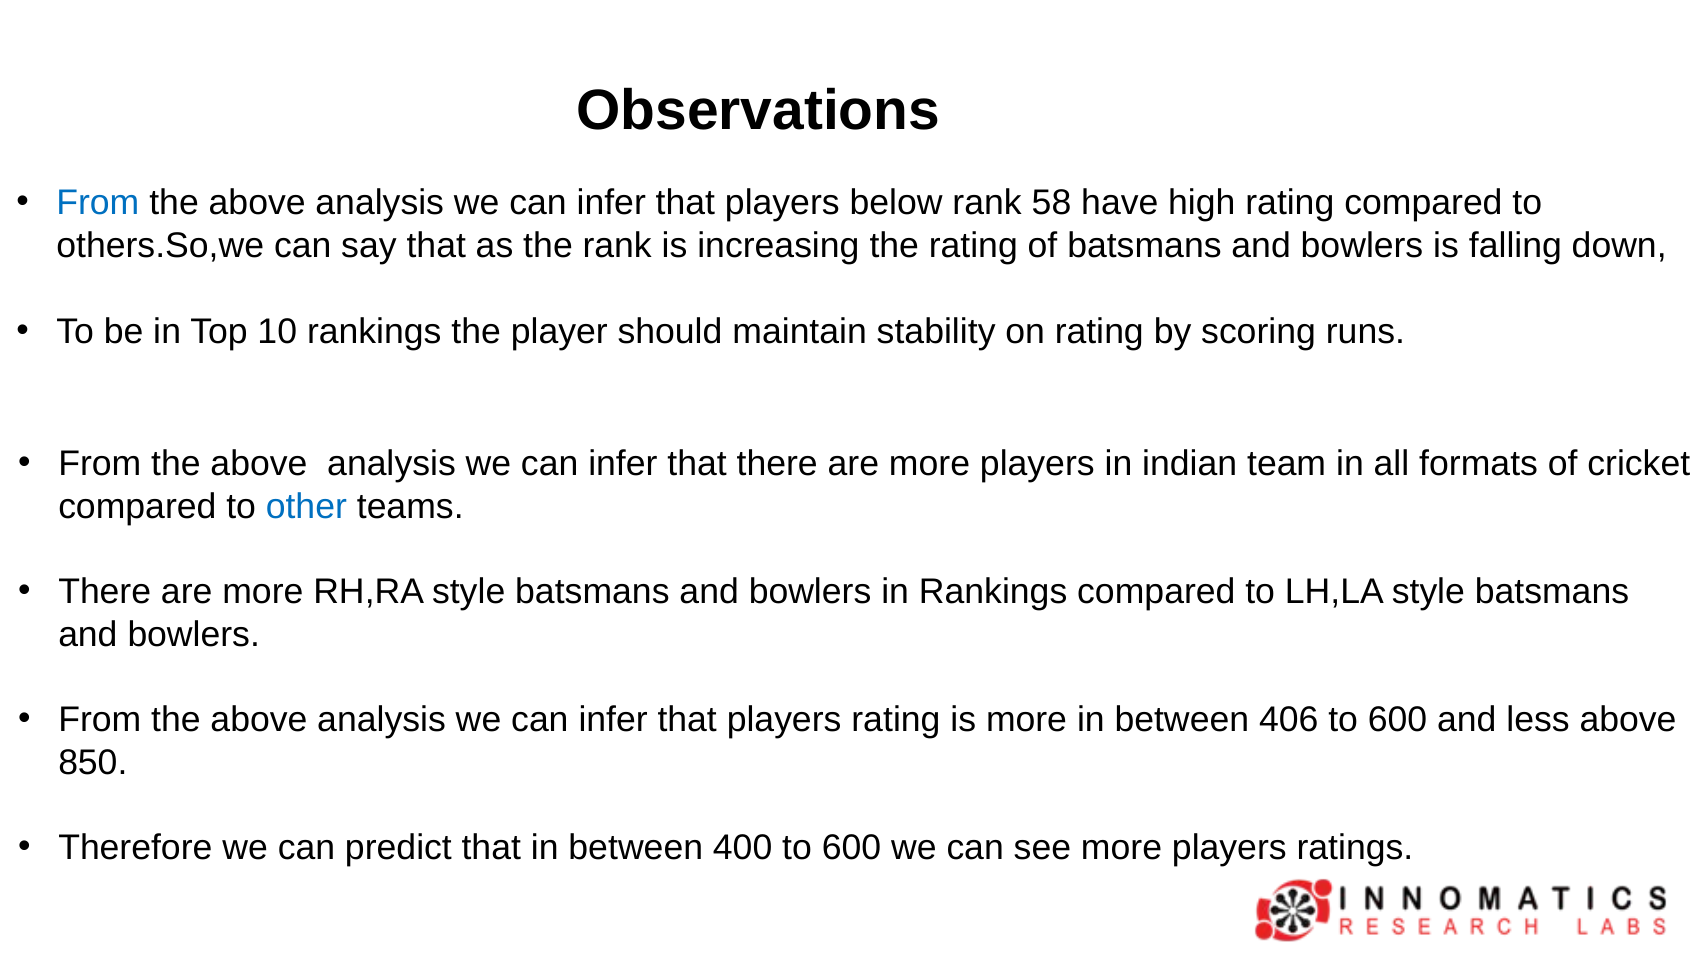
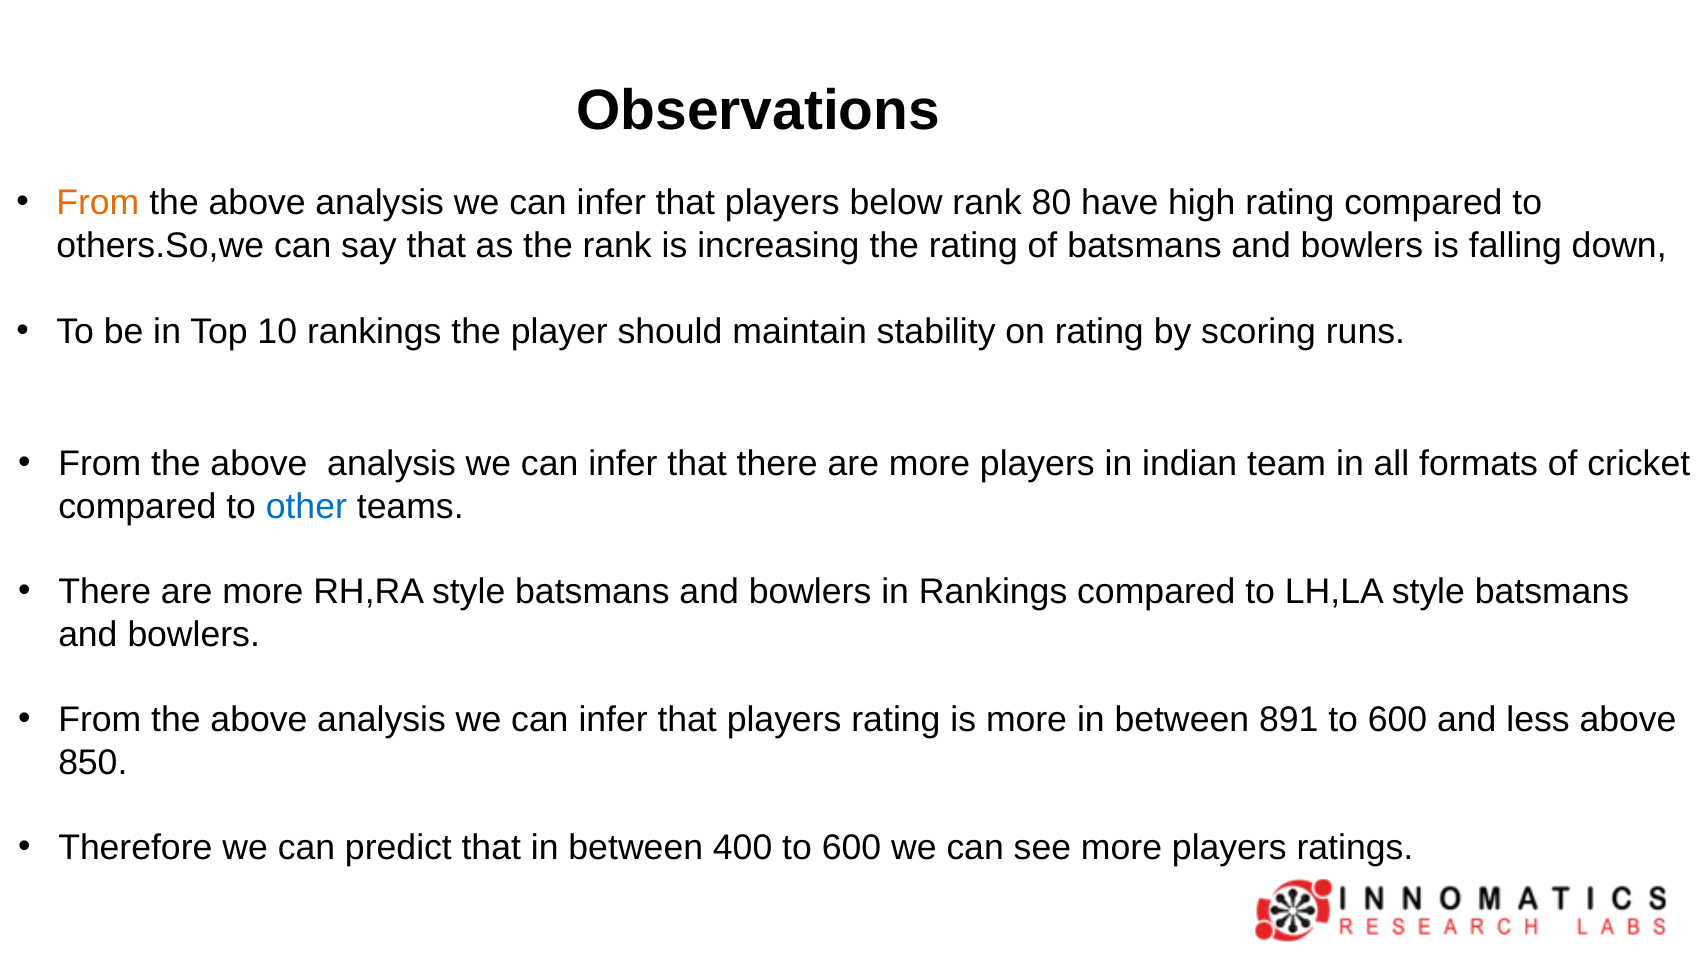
From at (98, 203) colour: blue -> orange
58: 58 -> 80
406: 406 -> 891
